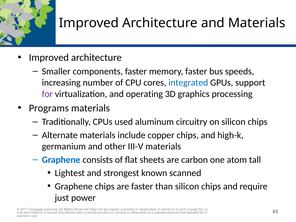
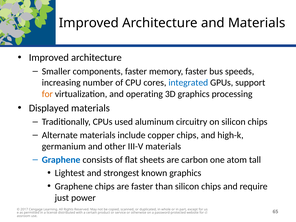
for at (47, 94) colour: purple -> orange
Programs: Programs -> Displayed
known scanned: scanned -> graphics
